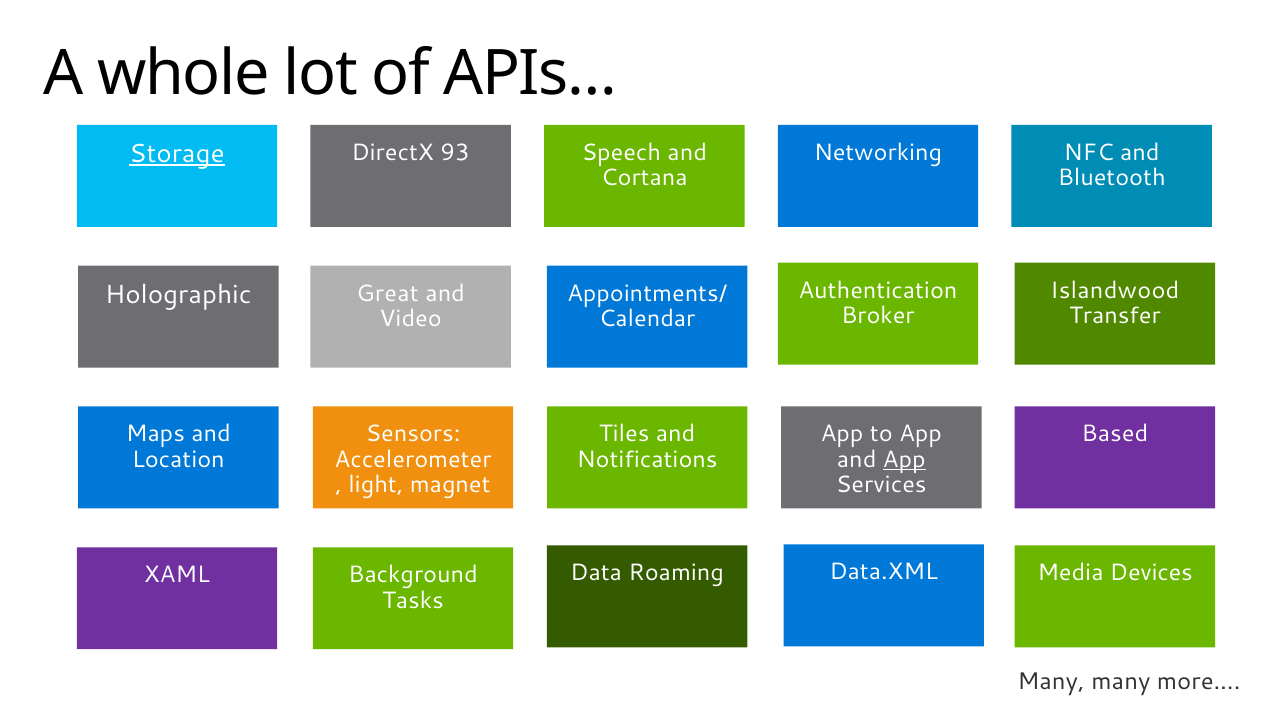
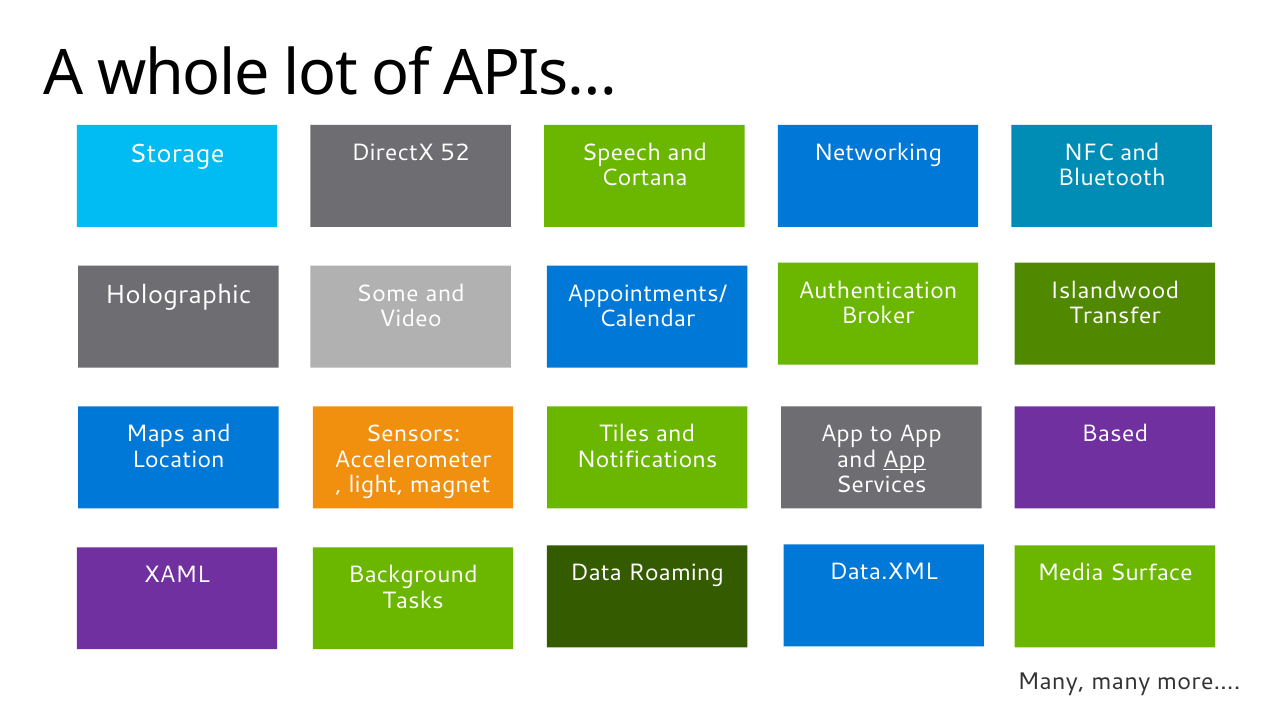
Storage underline: present -> none
93: 93 -> 52
Great: Great -> Some
Devices: Devices -> Surface
